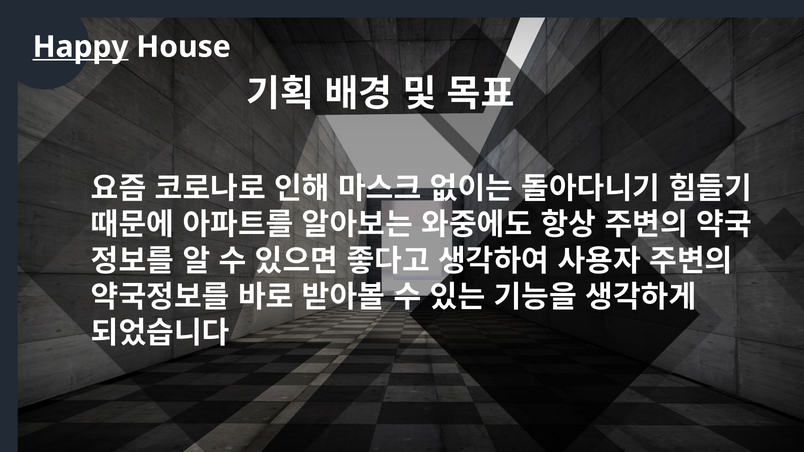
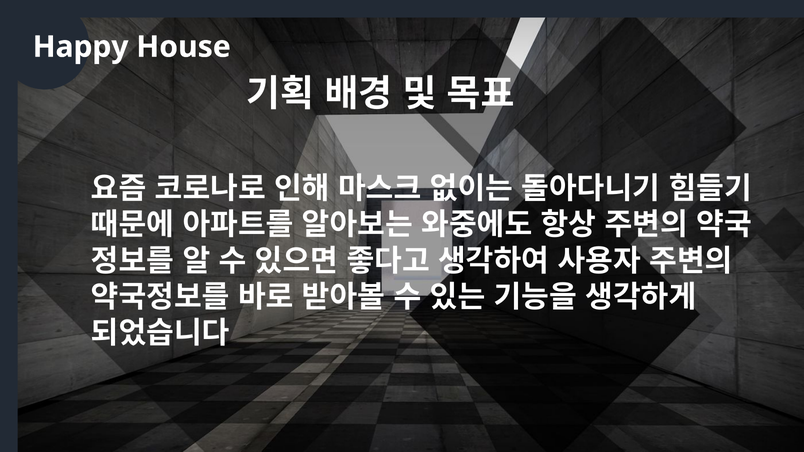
Happy underline: present -> none
